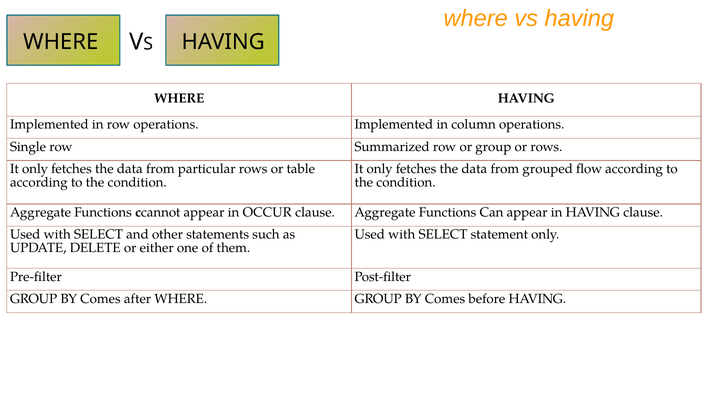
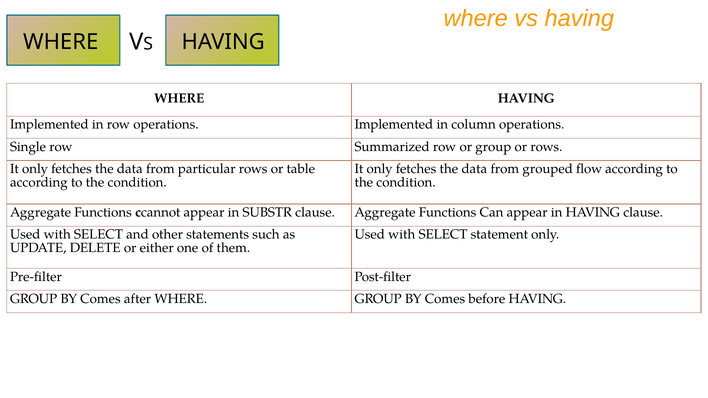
OCCUR: OCCUR -> SUBSTR
